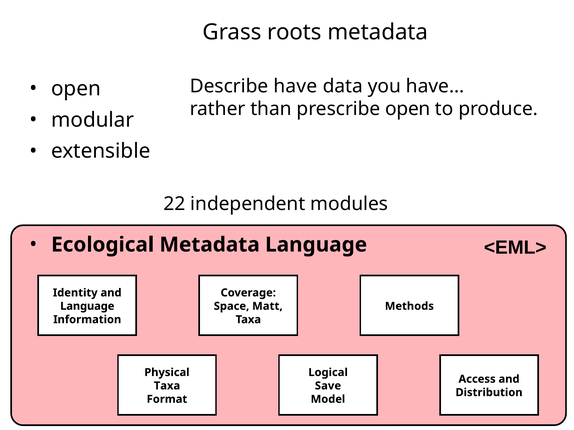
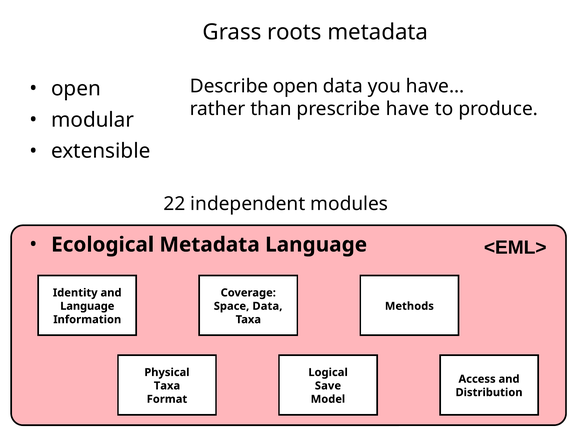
Describe have: have -> open
prescribe open: open -> have
Space Matt: Matt -> Data
